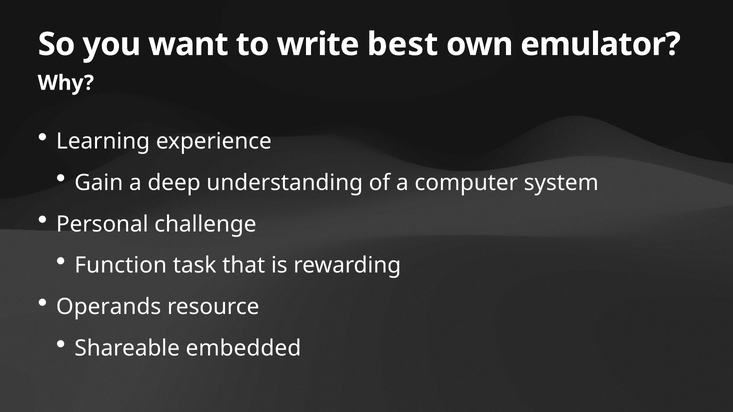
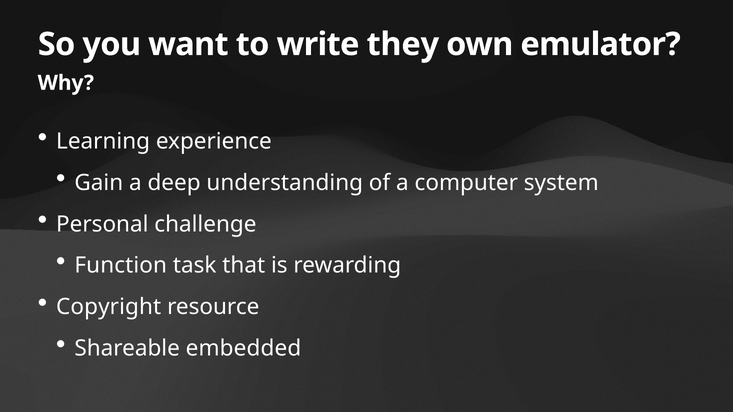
best: best -> they
Operands: Operands -> Copyright
